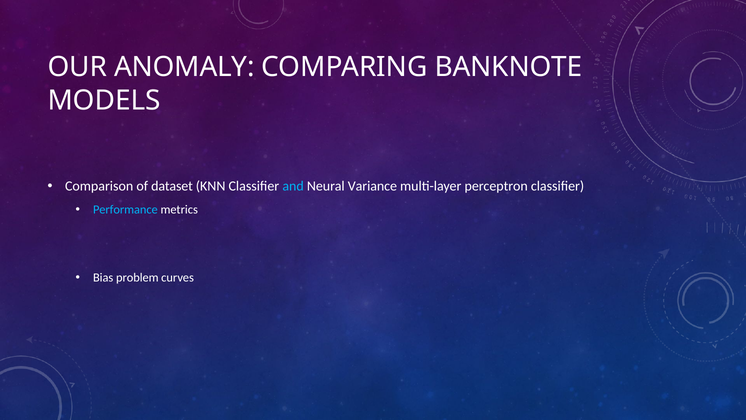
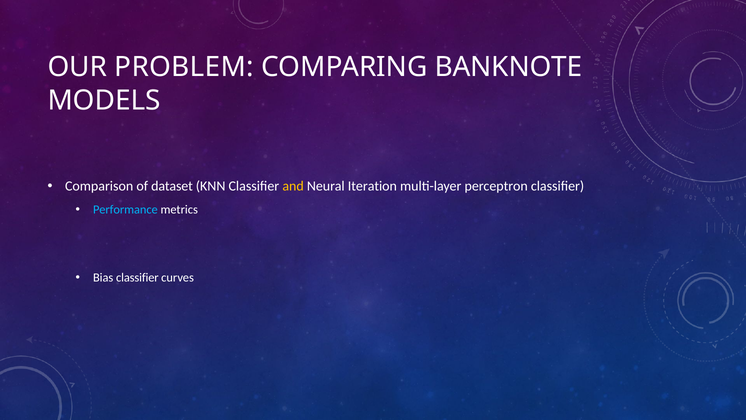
ANOMALY: ANOMALY -> PROBLEM
and colour: light blue -> yellow
Variance: Variance -> Iteration
Bias problem: problem -> classifier
